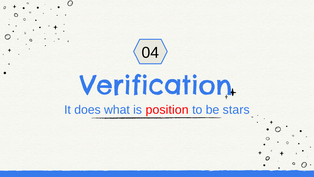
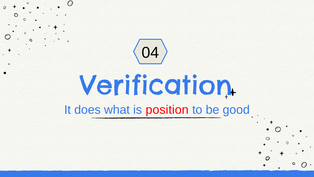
stars: stars -> good
